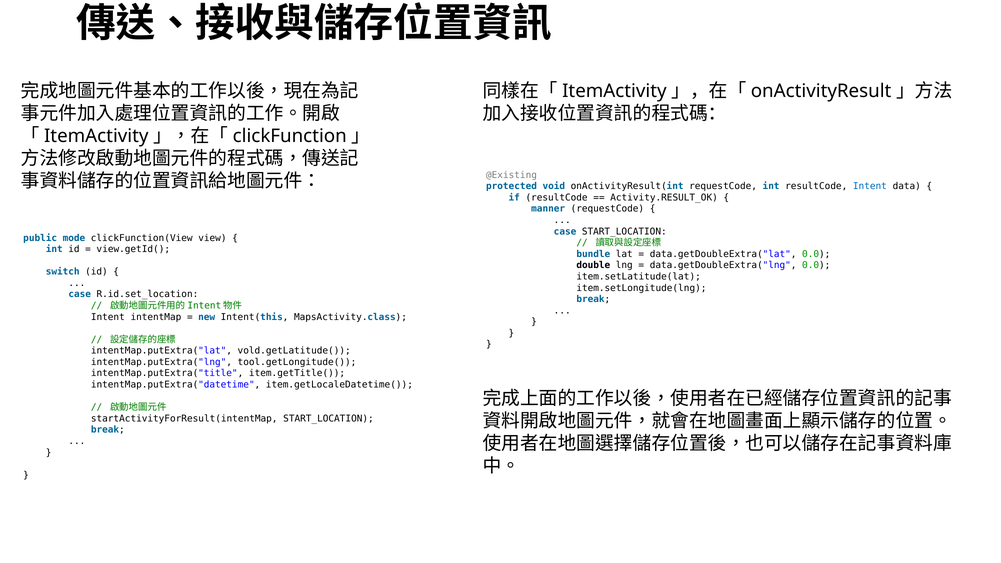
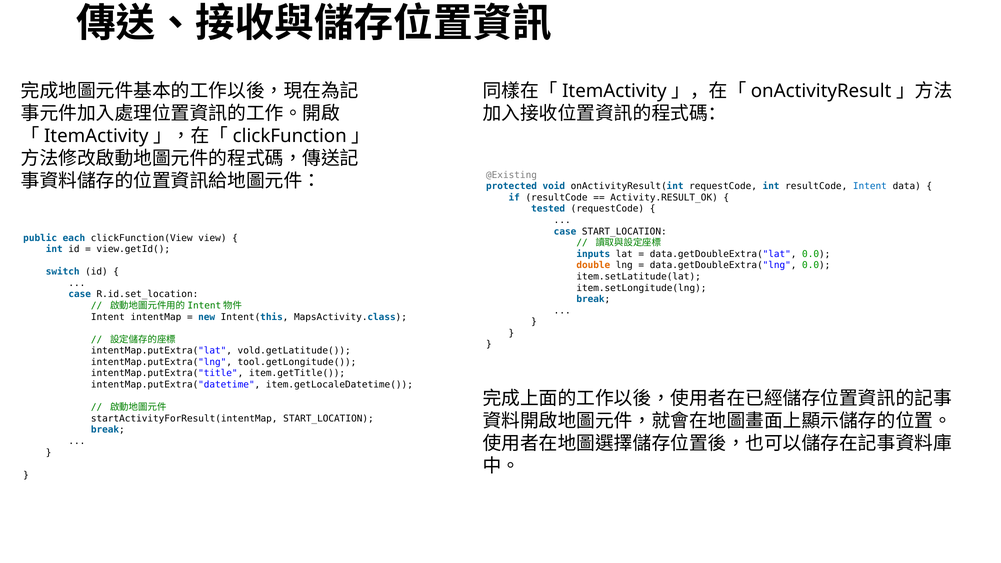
manner: manner -> tested
mode: mode -> each
bundle: bundle -> inputs
double colour: black -> orange
